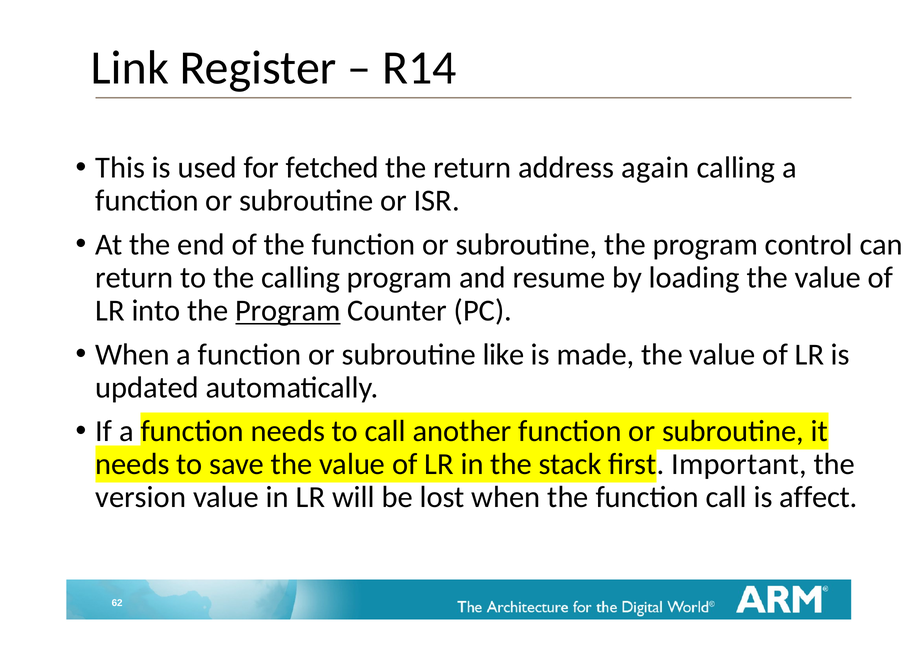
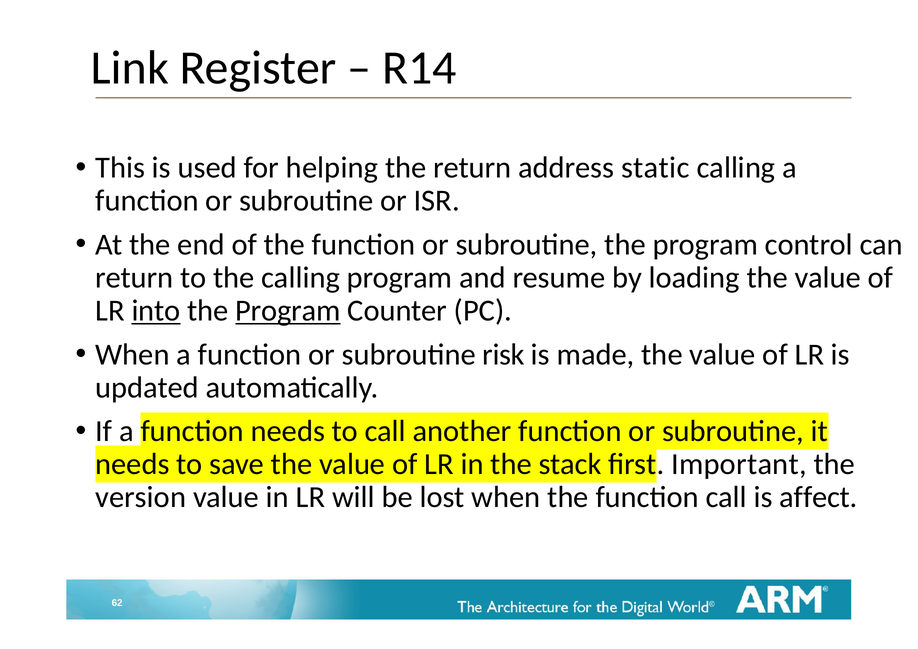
fetched: fetched -> helping
again: again -> static
into underline: none -> present
like: like -> risk
